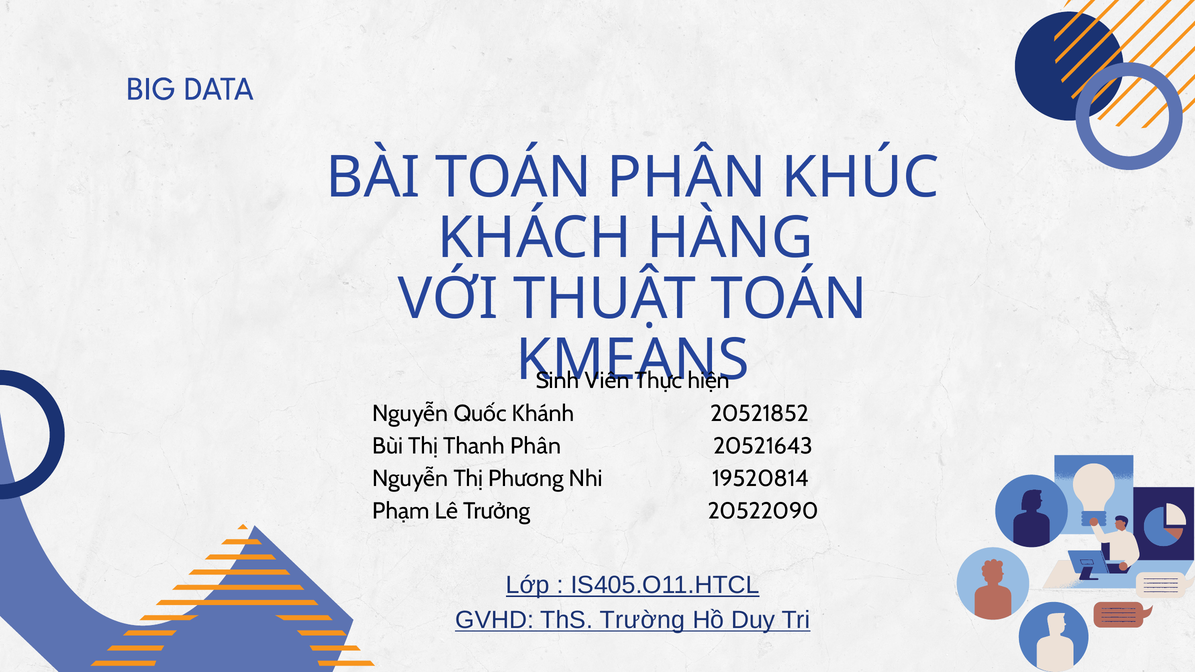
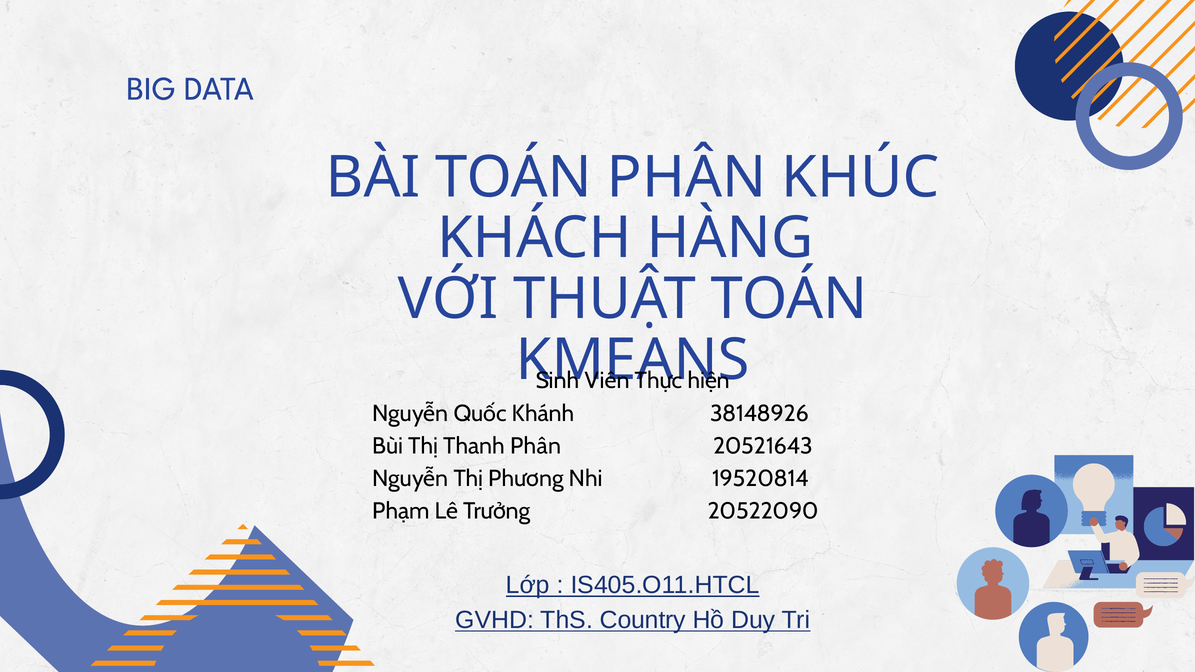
20521852: 20521852 -> 38148926
Trường: Trường -> Country
